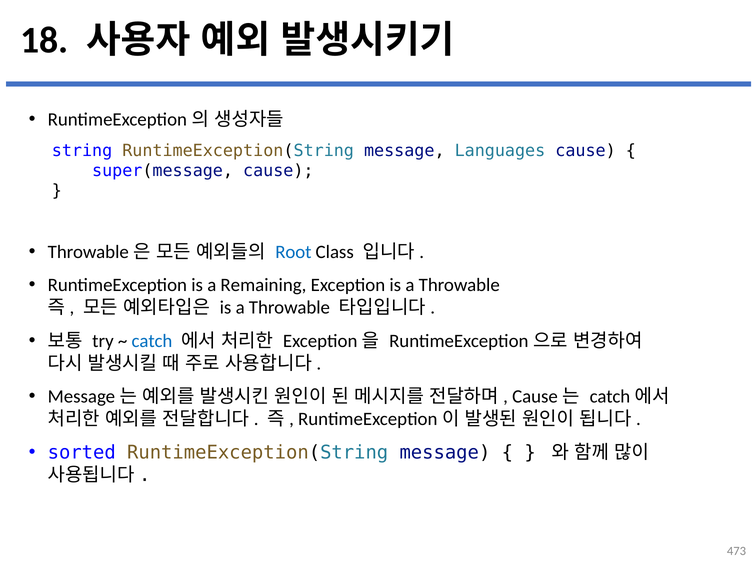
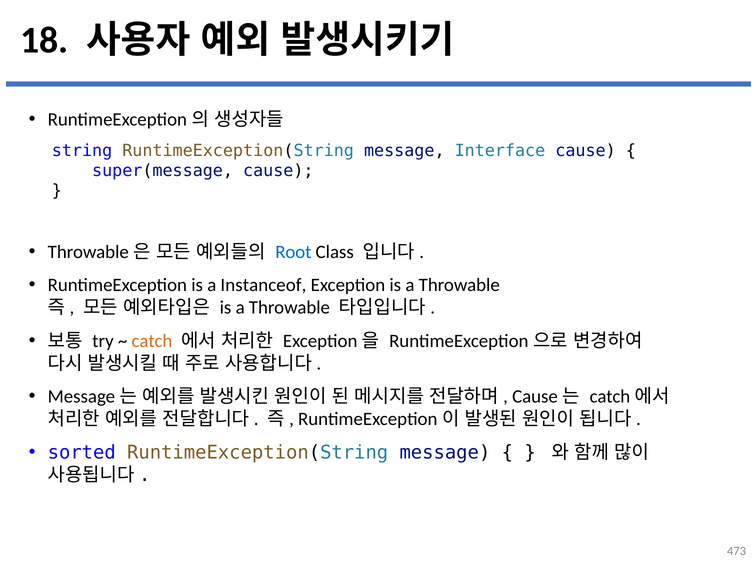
Languages: Languages -> Interface
Remaining: Remaining -> Instanceof
catch colour: blue -> orange
